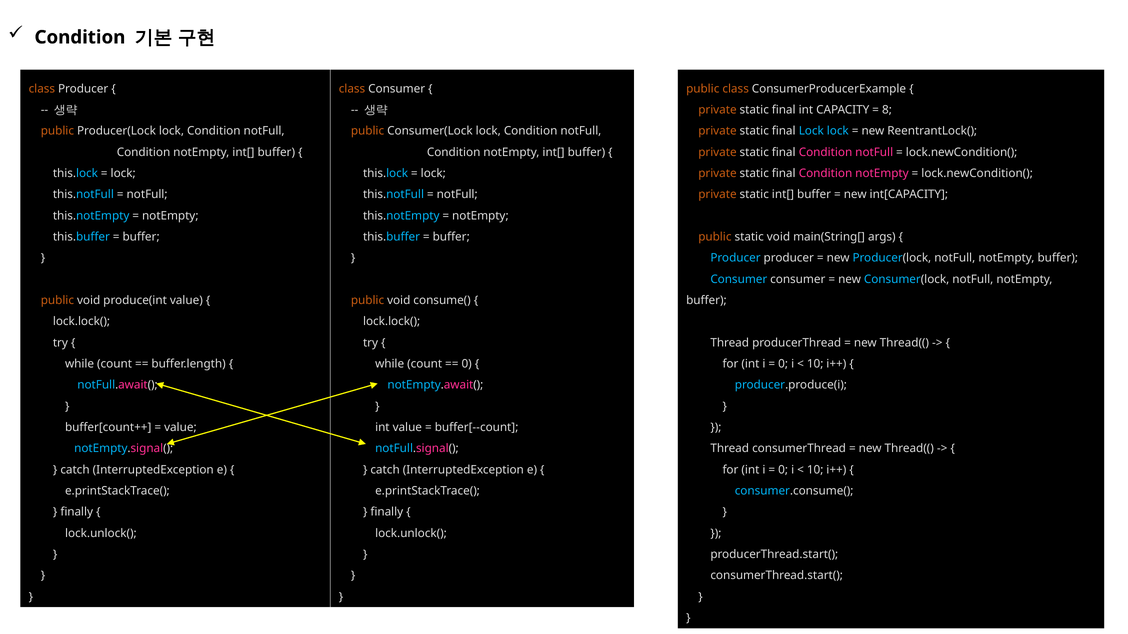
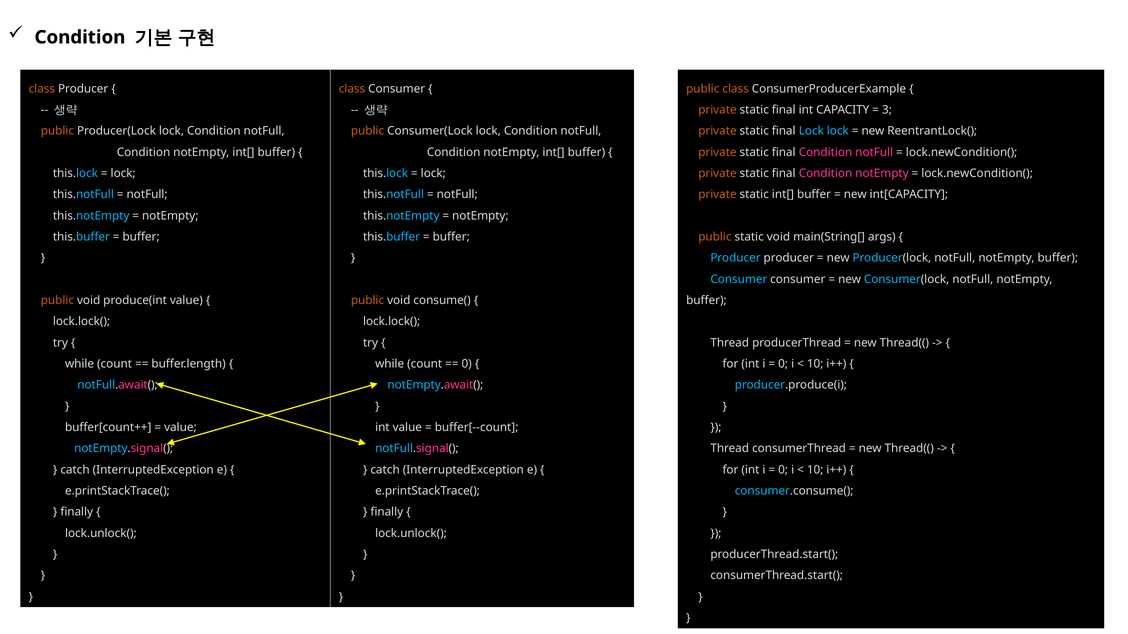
8: 8 -> 3
